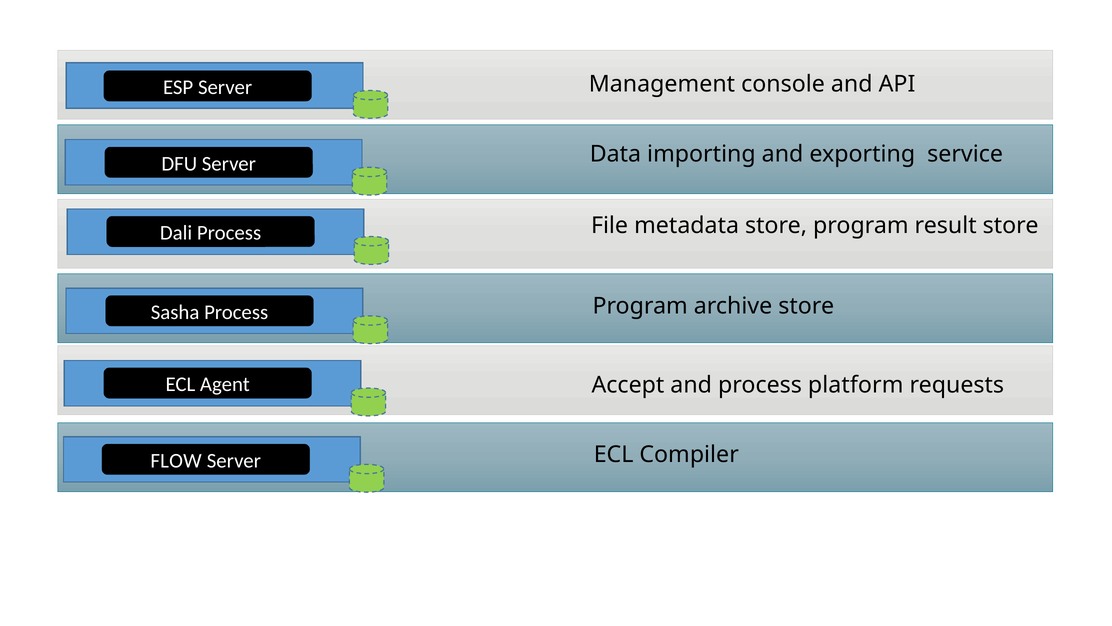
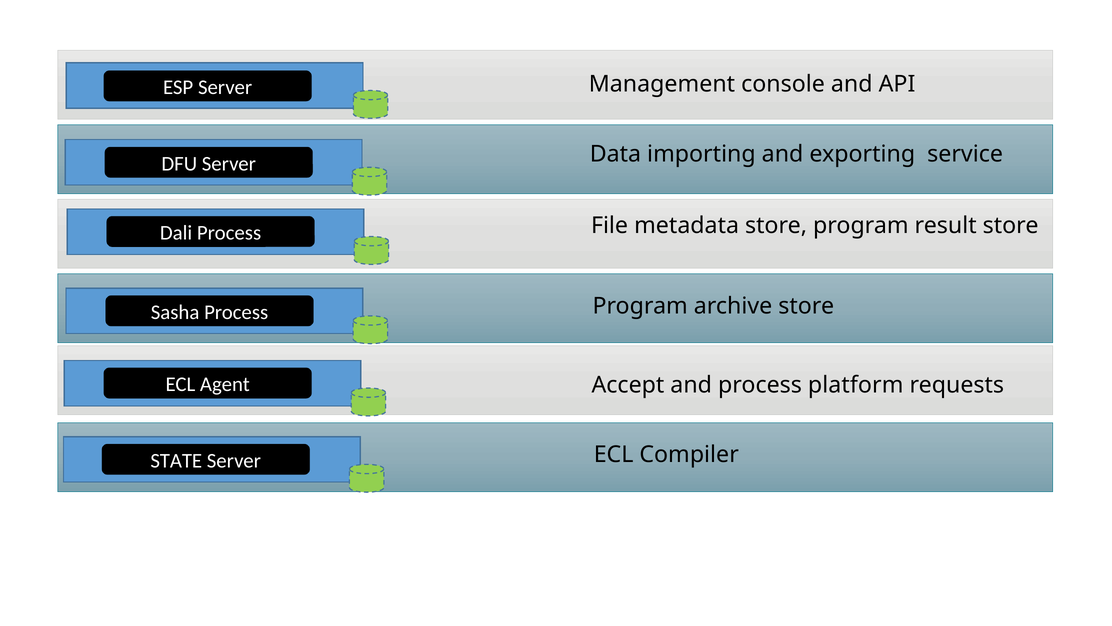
FLOW: FLOW -> STATE
